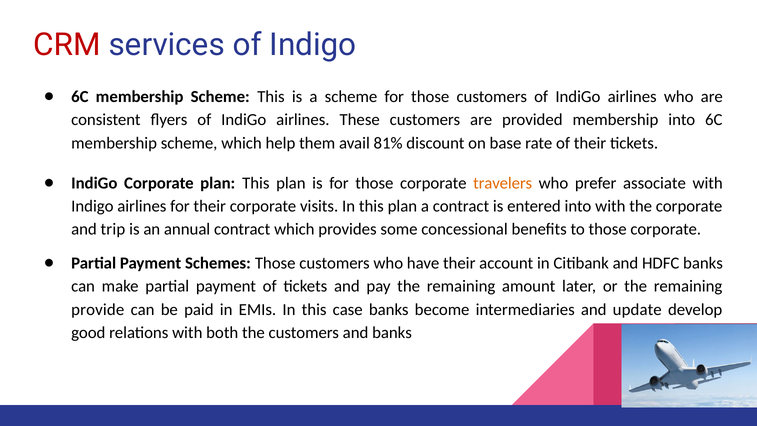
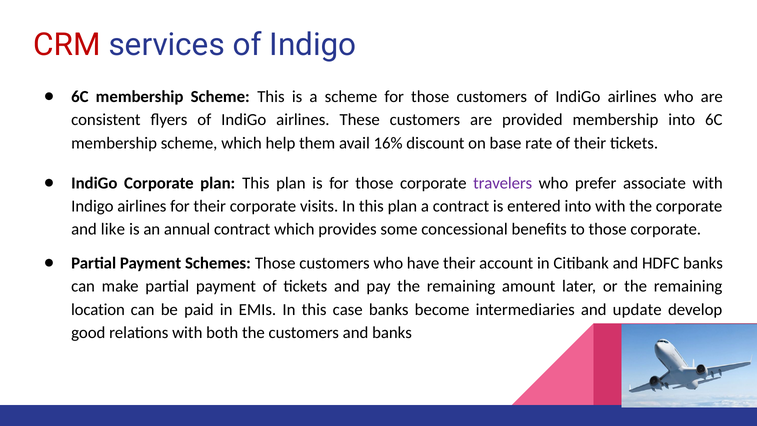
81%: 81% -> 16%
travelers colour: orange -> purple
trip: trip -> like
provide: provide -> location
